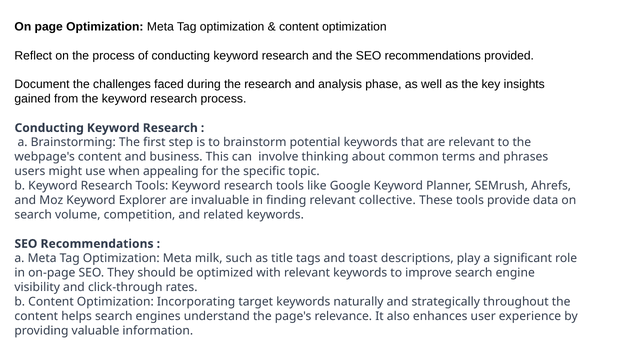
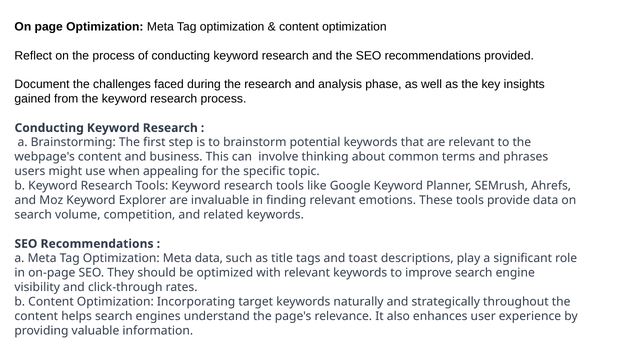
collective: collective -> emotions
Meta milk: milk -> data
